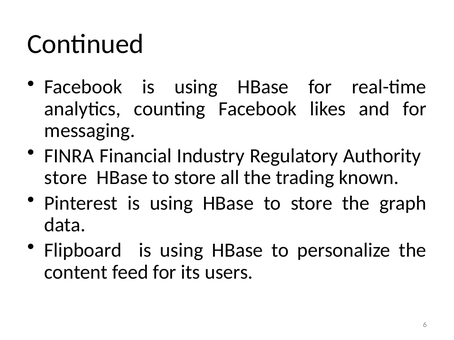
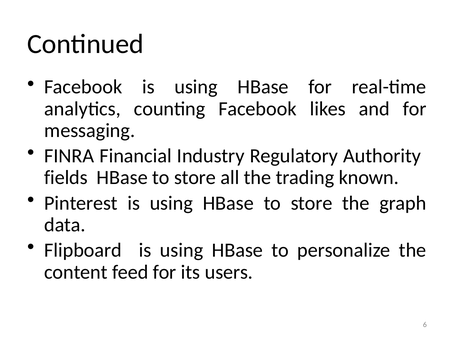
store at (66, 178): store -> fields
